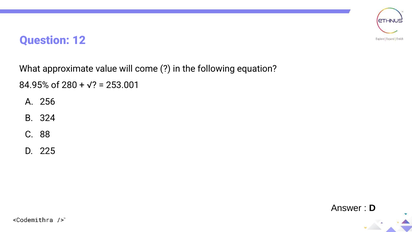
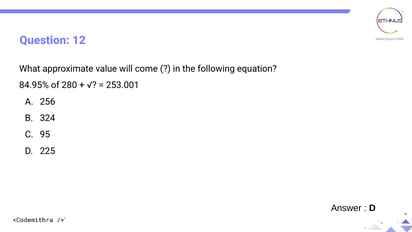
88: 88 -> 95
